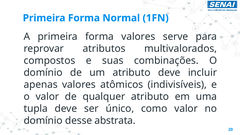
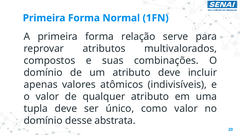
forma valores: valores -> relação
